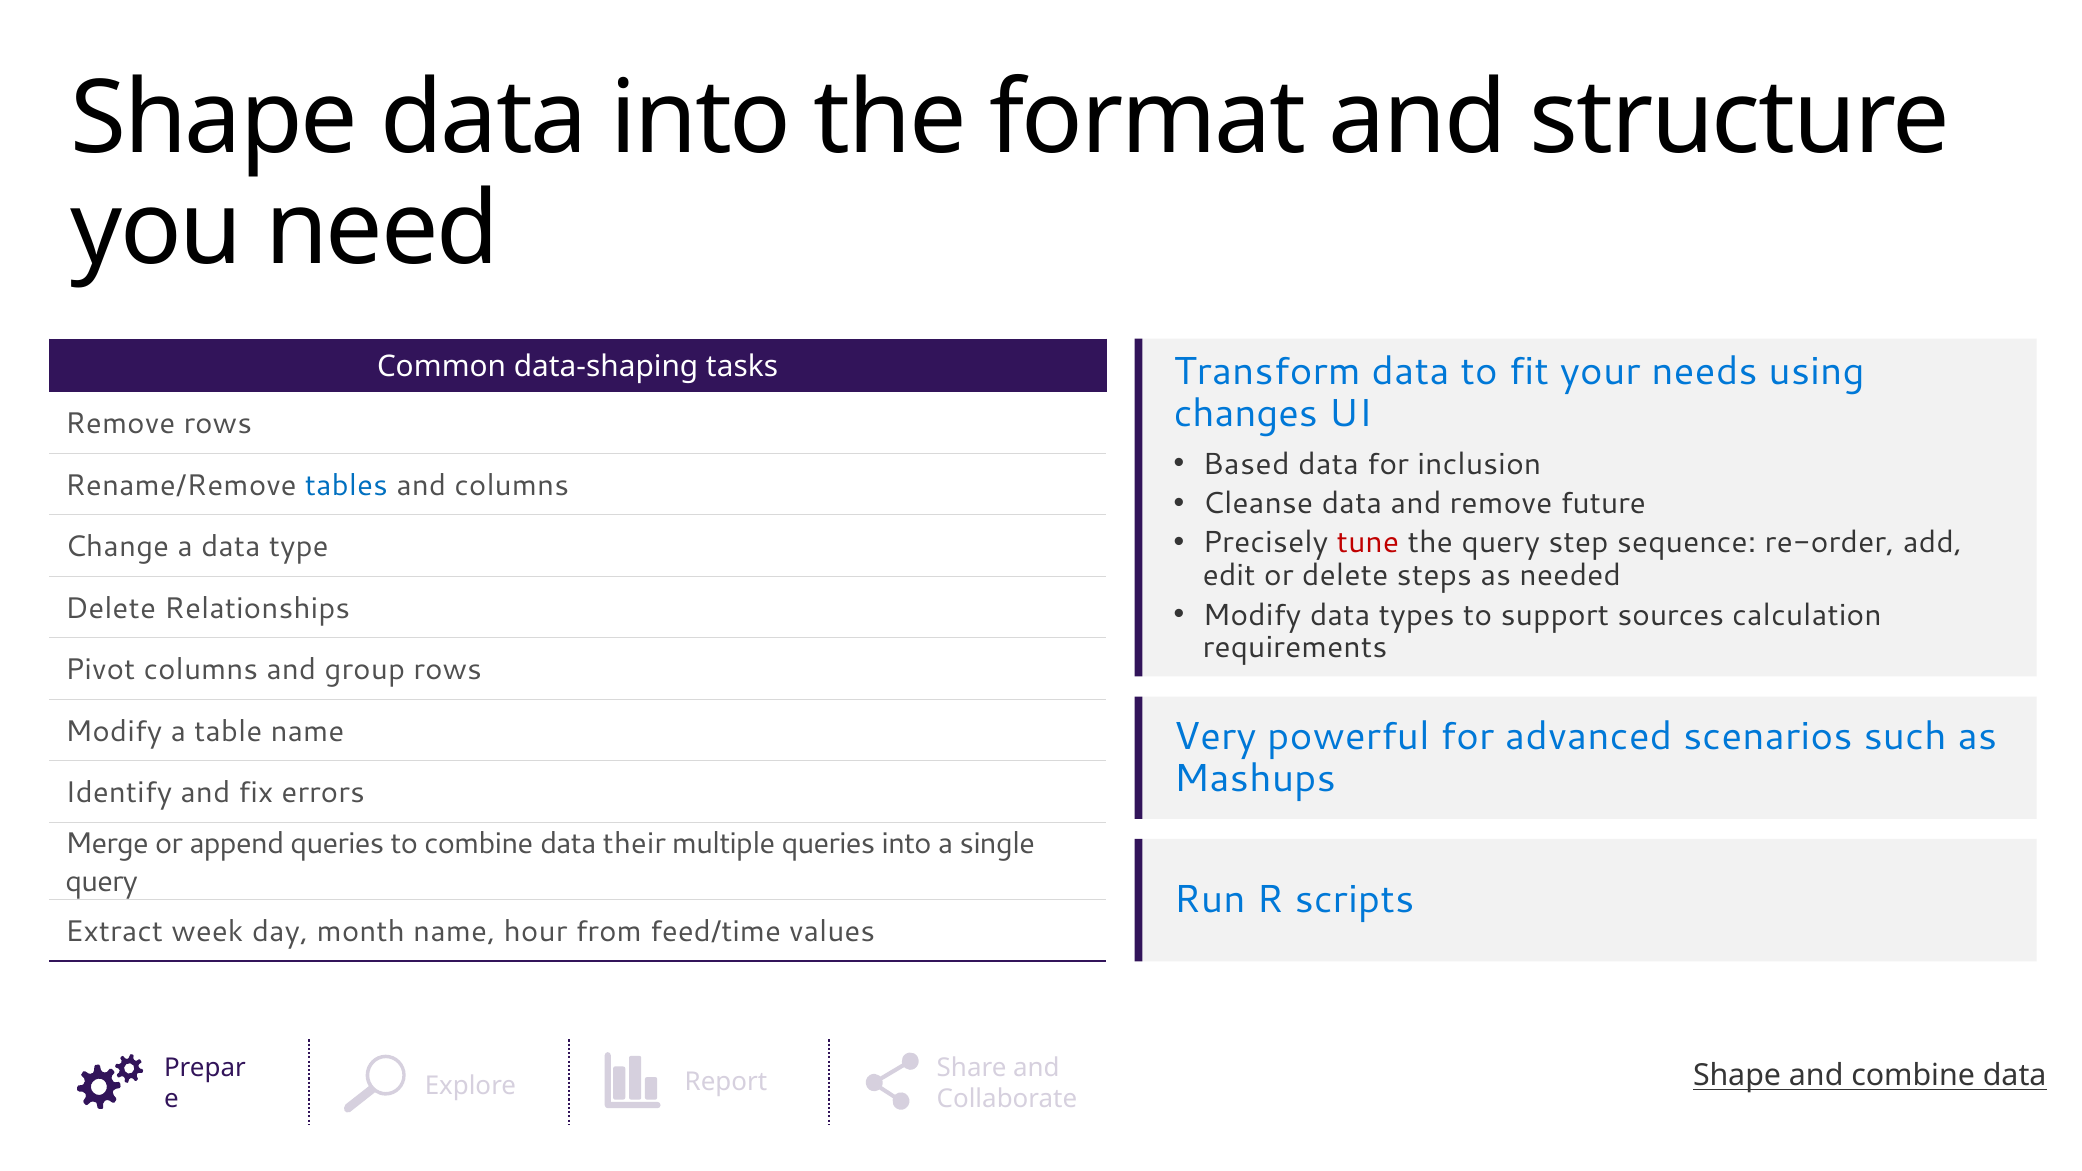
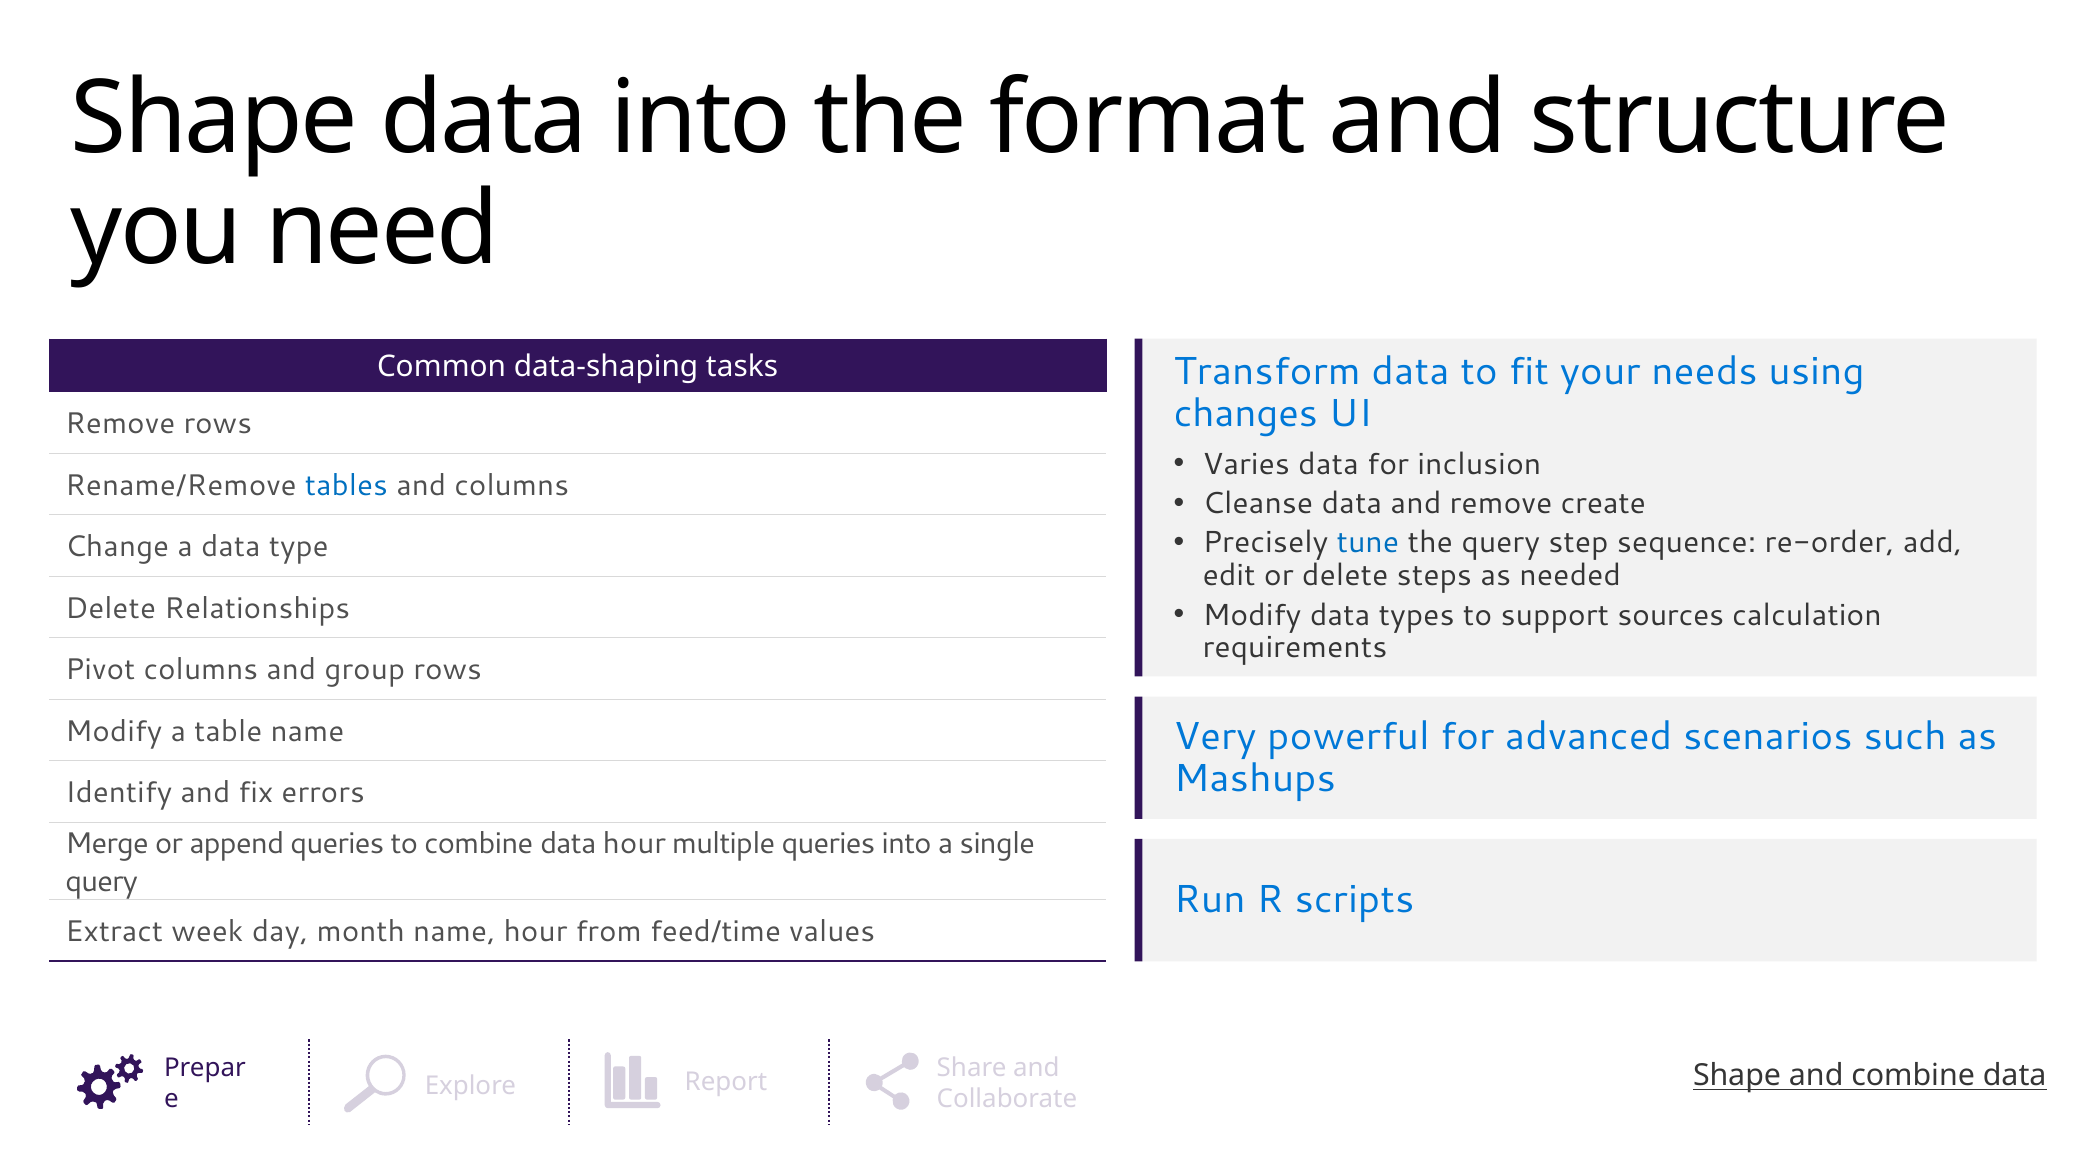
Based: Based -> Varies
future: future -> create
tune colour: red -> blue
data their: their -> hour
